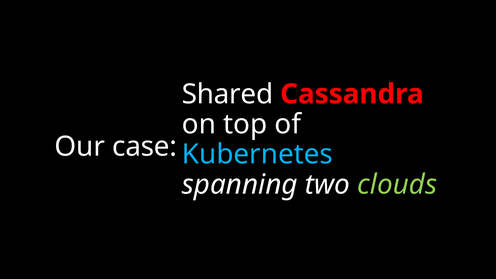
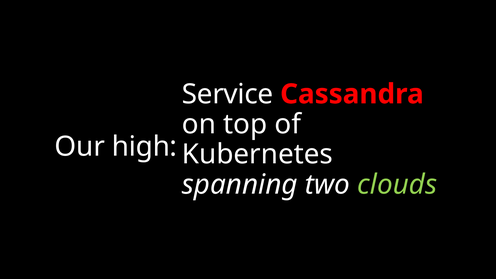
Shared: Shared -> Service
case: case -> high
Kubernetes colour: light blue -> white
